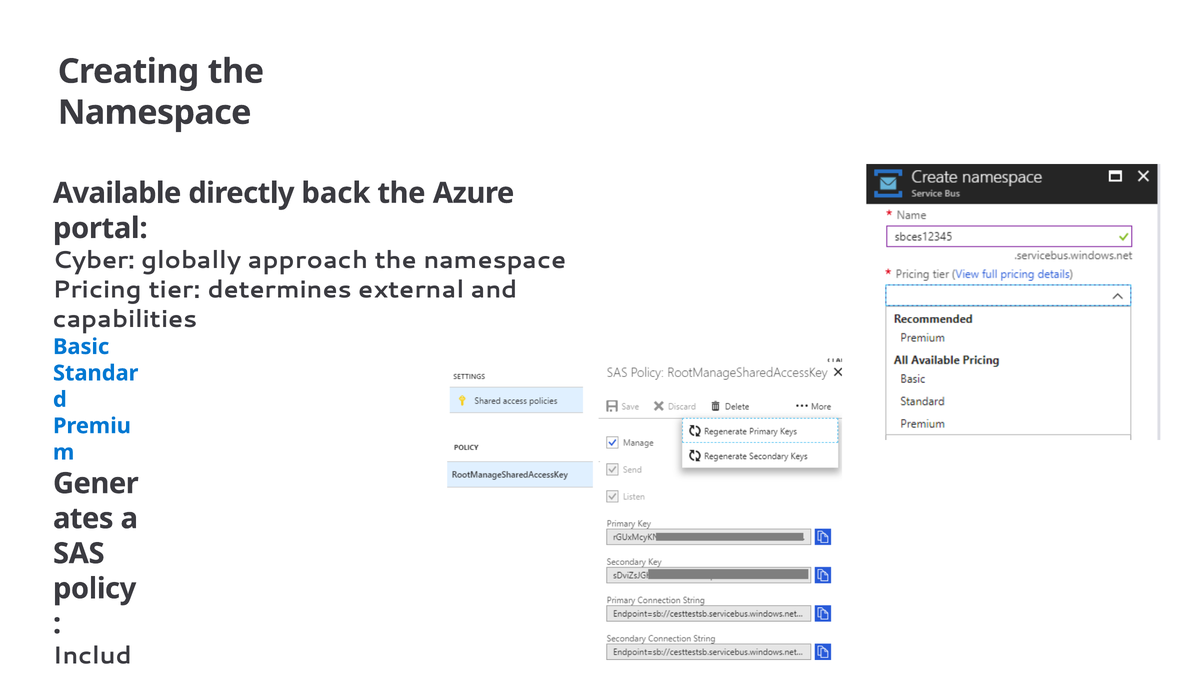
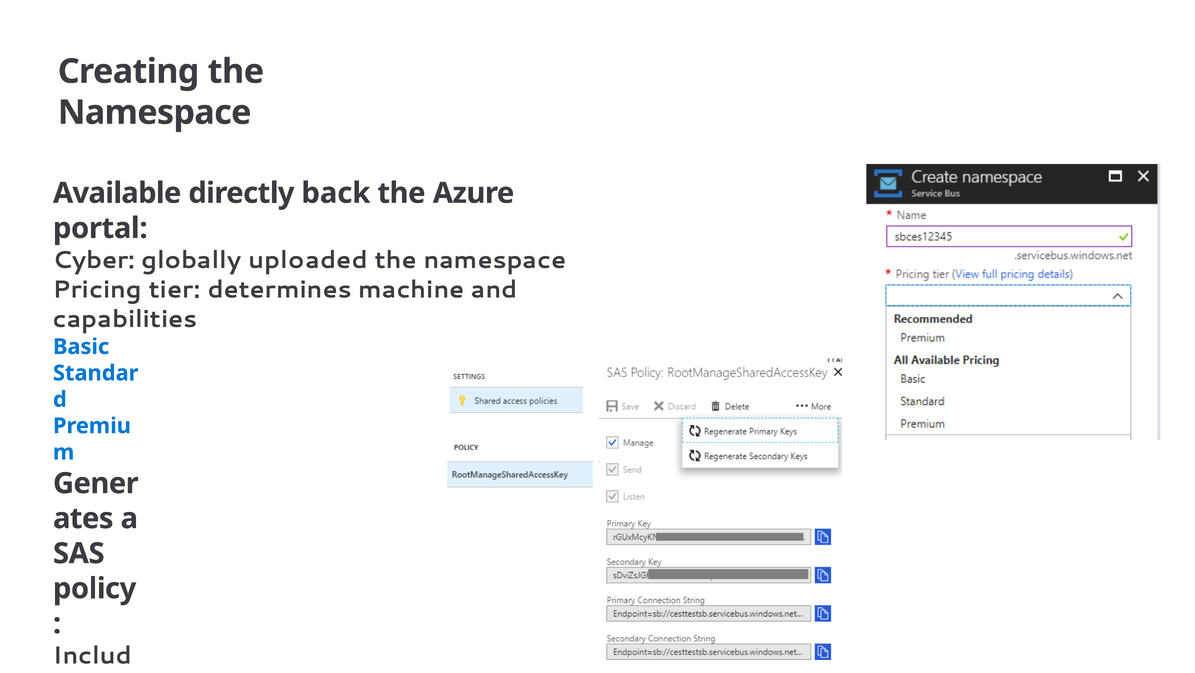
approach: approach -> uploaded
external: external -> machine
